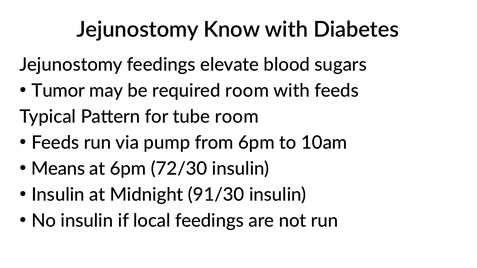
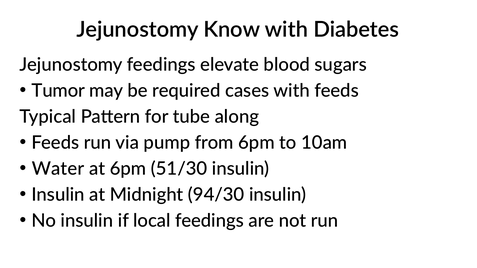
required room: room -> cases
tube room: room -> along
Means: Means -> Water
72/30: 72/30 -> 51/30
91/30: 91/30 -> 94/30
